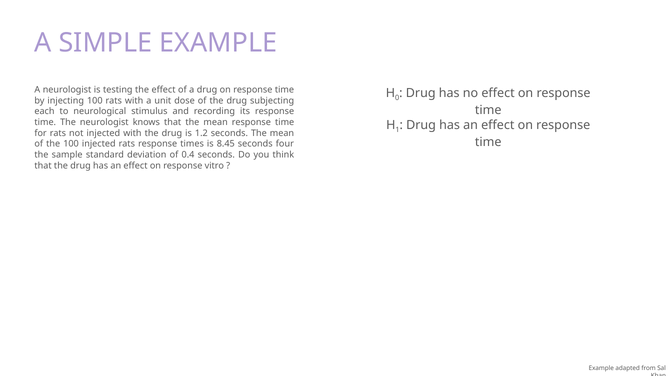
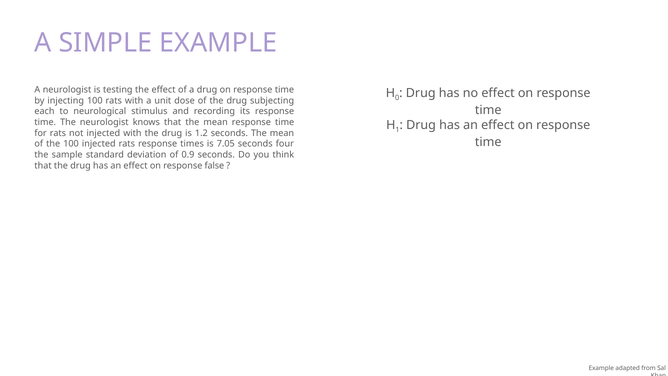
8.45: 8.45 -> 7.05
0.4: 0.4 -> 0.9
vitro: vitro -> false
